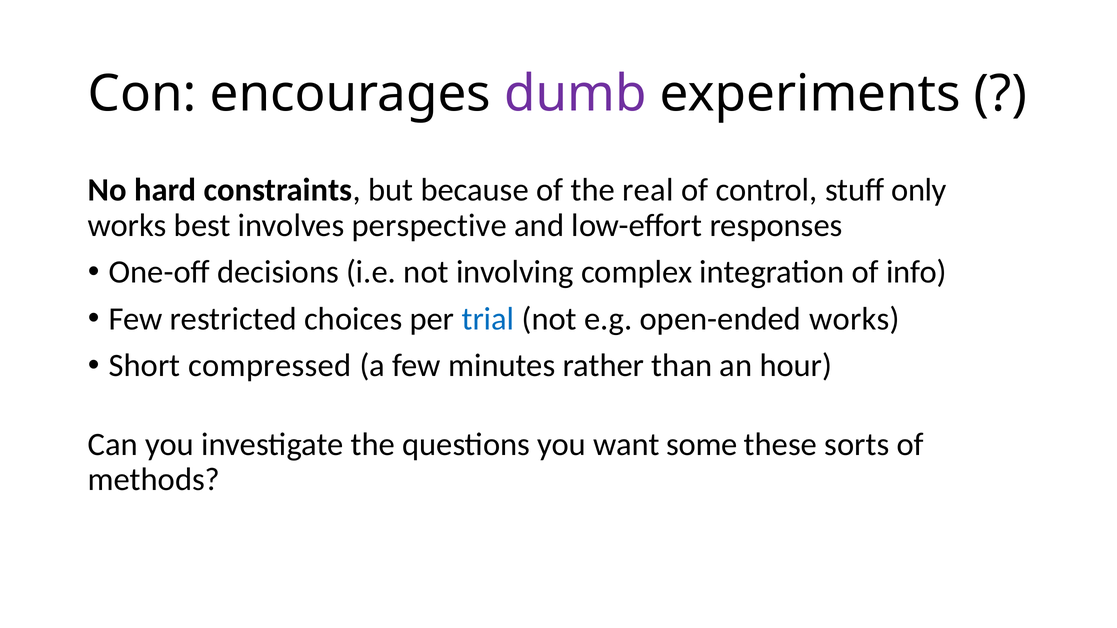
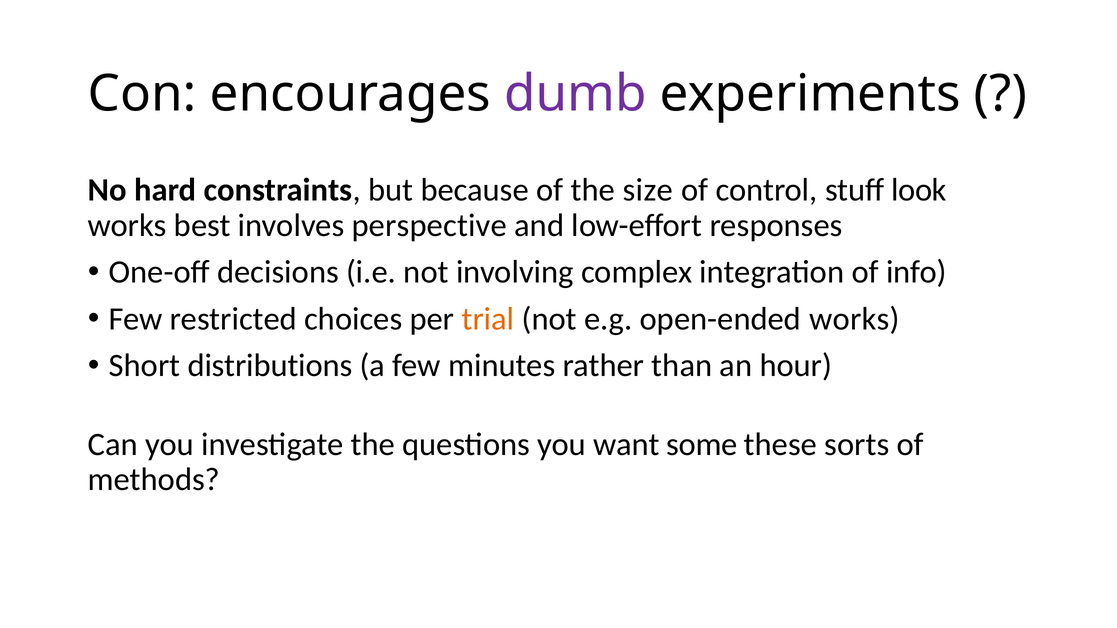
real: real -> size
only: only -> look
trial colour: blue -> orange
compressed: compressed -> distributions
